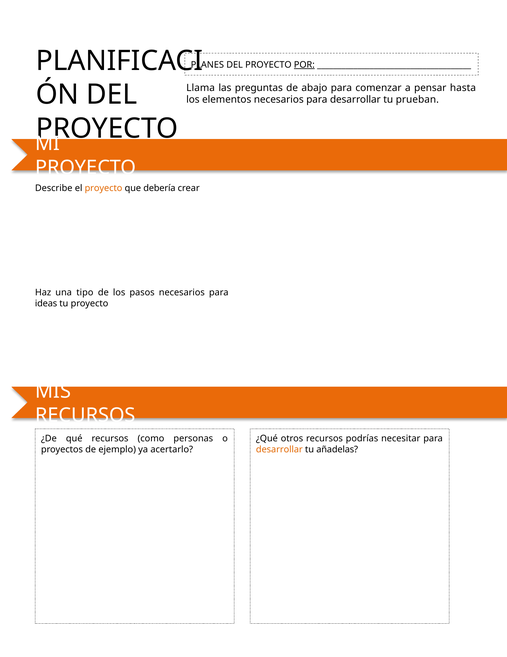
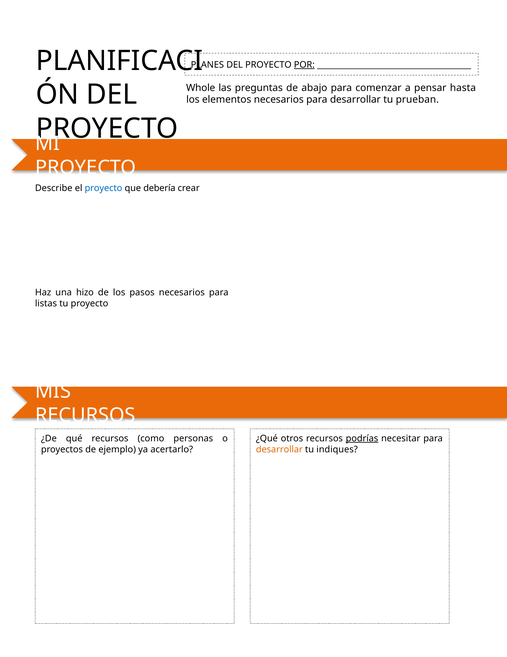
Llama: Llama -> Whole
proyecto at (103, 188) colour: orange -> blue
tipo: tipo -> hizo
ideas: ideas -> listas
podrías underline: none -> present
añadelas: añadelas -> indiques
